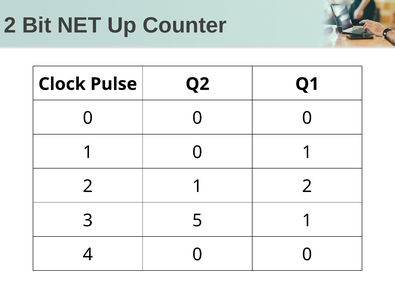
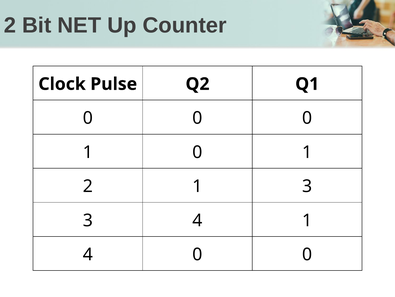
2 1 2: 2 -> 3
3 5: 5 -> 4
